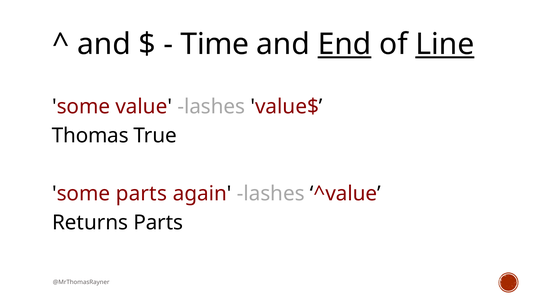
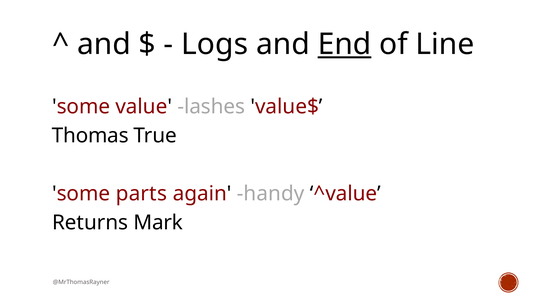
Time: Time -> Logs
Line underline: present -> none
again lashes: lashes -> handy
Returns Parts: Parts -> Mark
